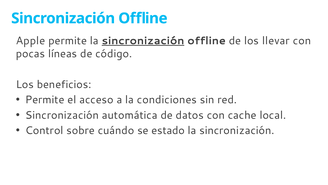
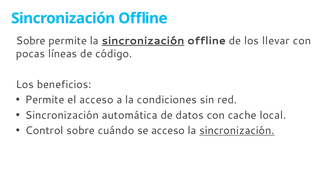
Apple at (31, 41): Apple -> Sobre
se estado: estado -> acceso
sincronización at (237, 130) underline: none -> present
